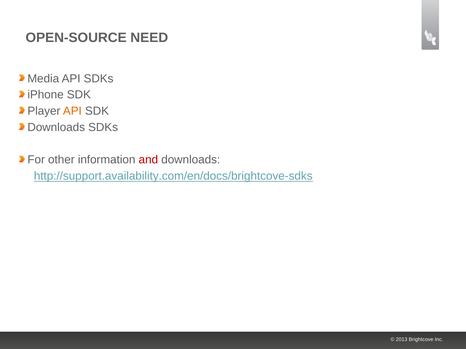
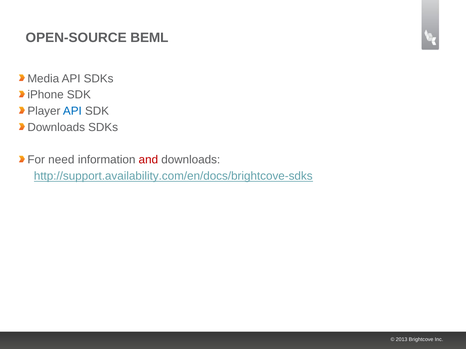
NEED: NEED -> BEML
API at (72, 111) colour: orange -> blue
other: other -> need
